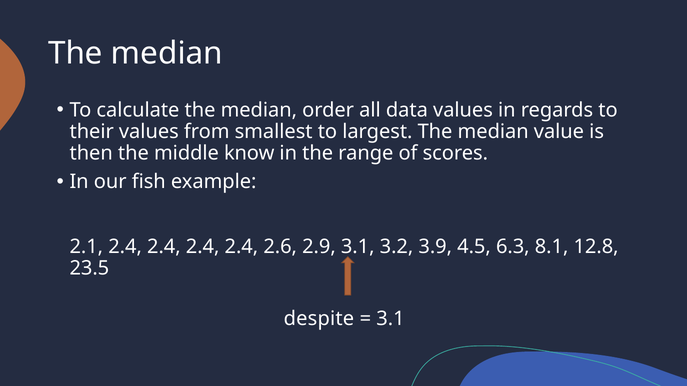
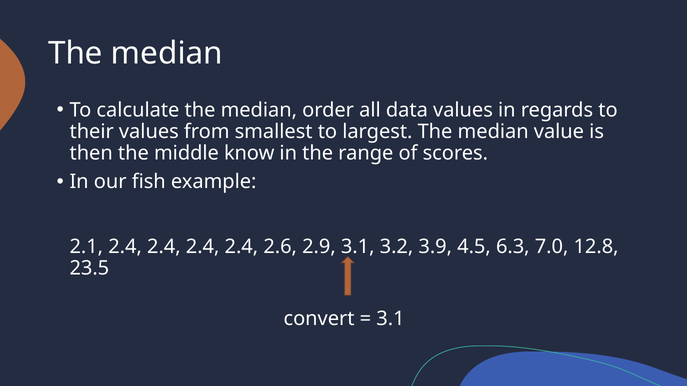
8.1: 8.1 -> 7.0
despite: despite -> convert
